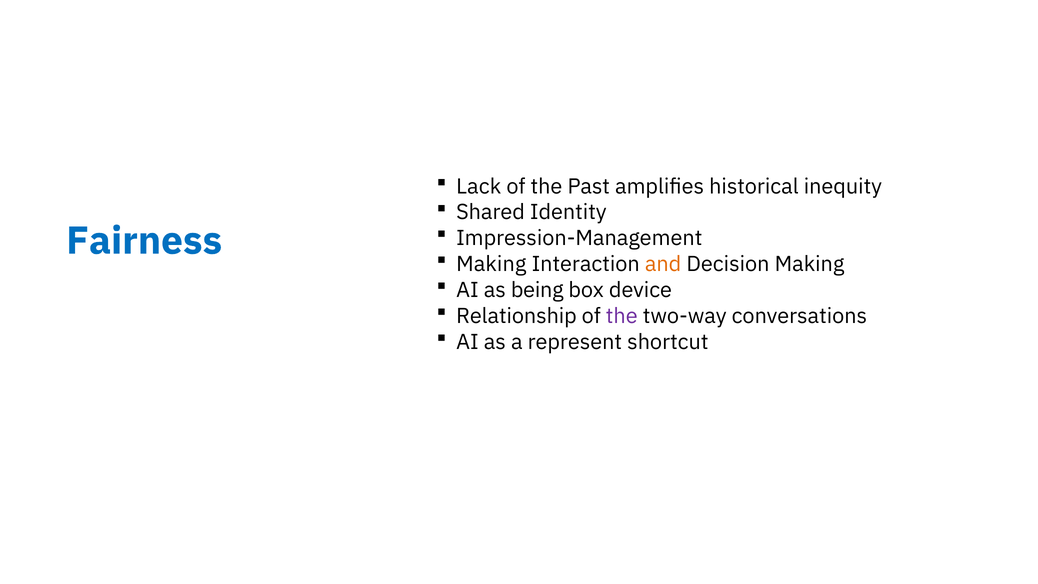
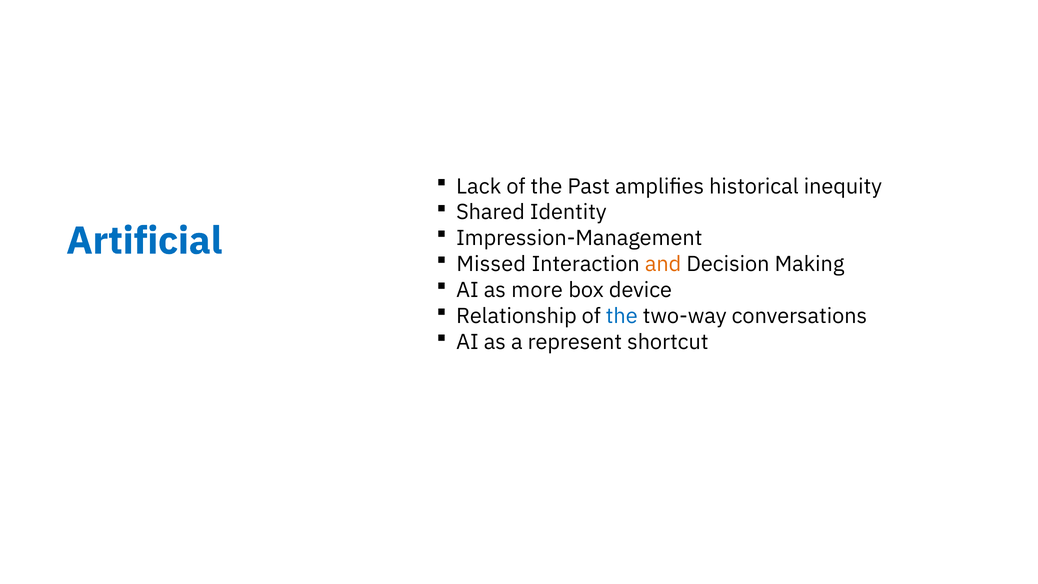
Fairness: Fairness -> Artificial
Making at (491, 264): Making -> Missed
being: being -> more
the at (622, 316) colour: purple -> blue
